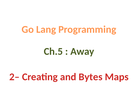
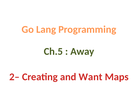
Bytes: Bytes -> Want
